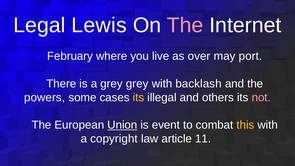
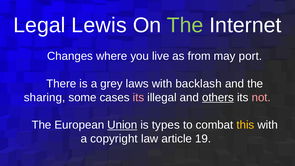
The at (185, 25) colour: pink -> light green
February: February -> Changes
over: over -> from
grey grey: grey -> laws
powers: powers -> sharing
its at (138, 97) colour: yellow -> pink
others underline: none -> present
event: event -> types
11: 11 -> 19
